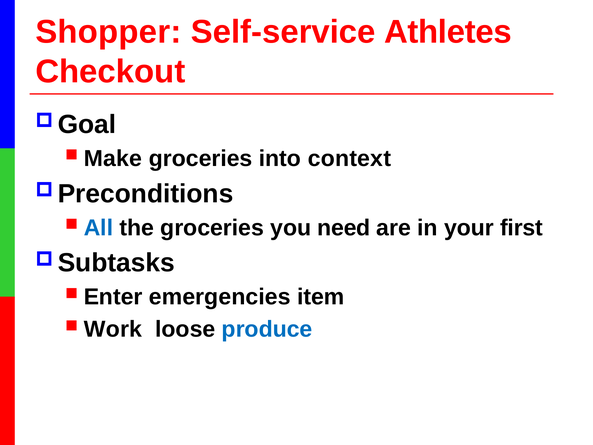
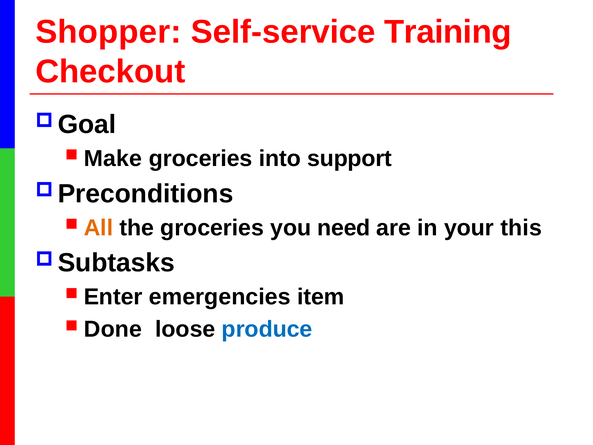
Athletes: Athletes -> Training
context: context -> support
All colour: blue -> orange
first: first -> this
Work: Work -> Done
